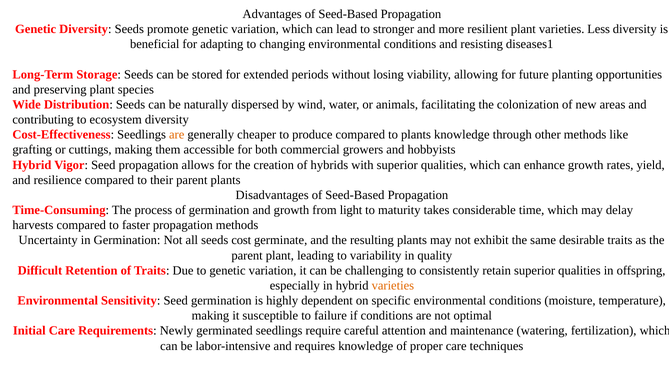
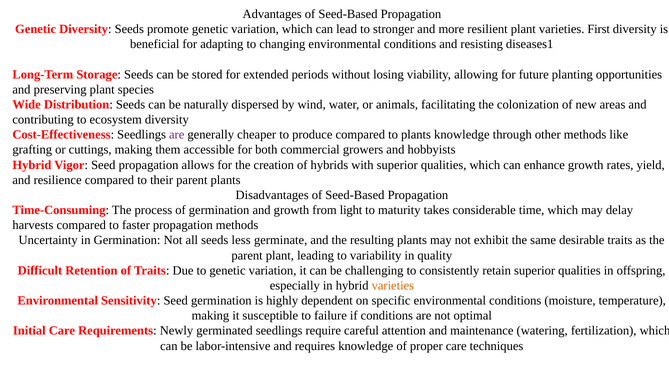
Less: Less -> First
are at (177, 134) colour: orange -> purple
cost: cost -> less
